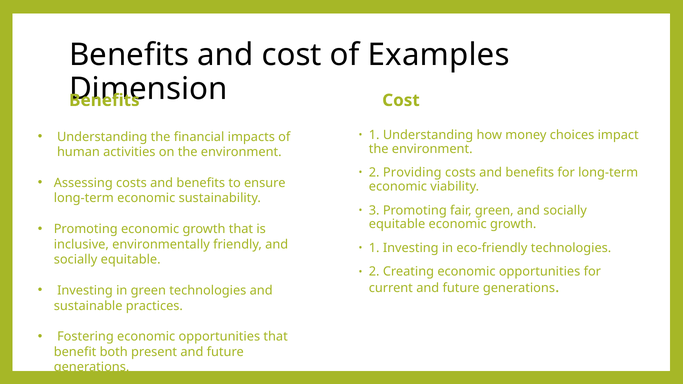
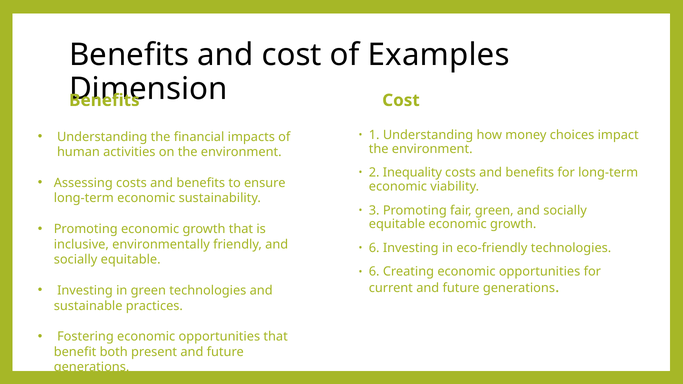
Providing: Providing -> Inequality
1 at (374, 248): 1 -> 6
2 at (374, 272): 2 -> 6
